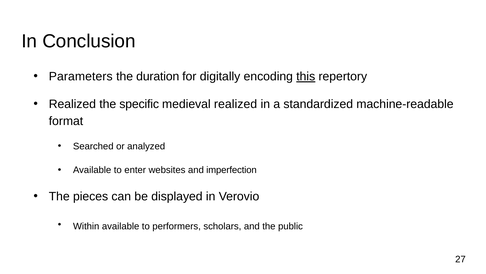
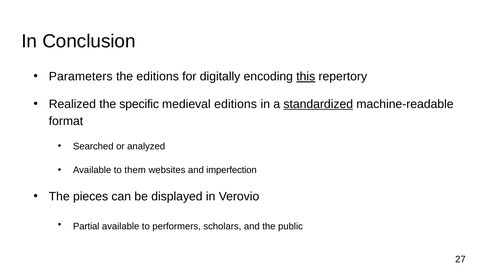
the duration: duration -> editions
medieval realized: realized -> editions
standardized underline: none -> present
enter: enter -> them
Within: Within -> Partial
